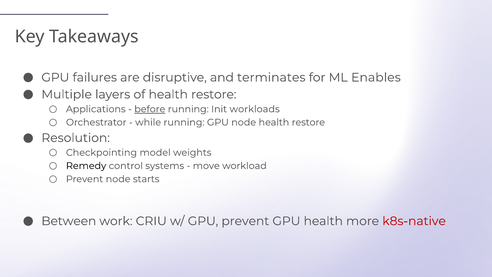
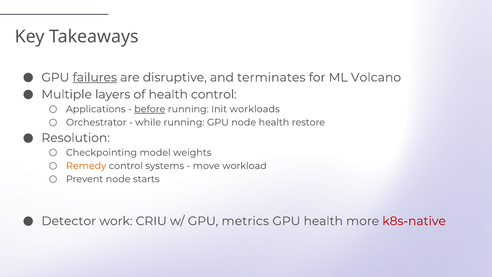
failures underline: none -> present
Enables: Enables -> Volcano
of health restore: restore -> control
Remedy colour: black -> orange
Between: Between -> Detector
GPU prevent: prevent -> metrics
